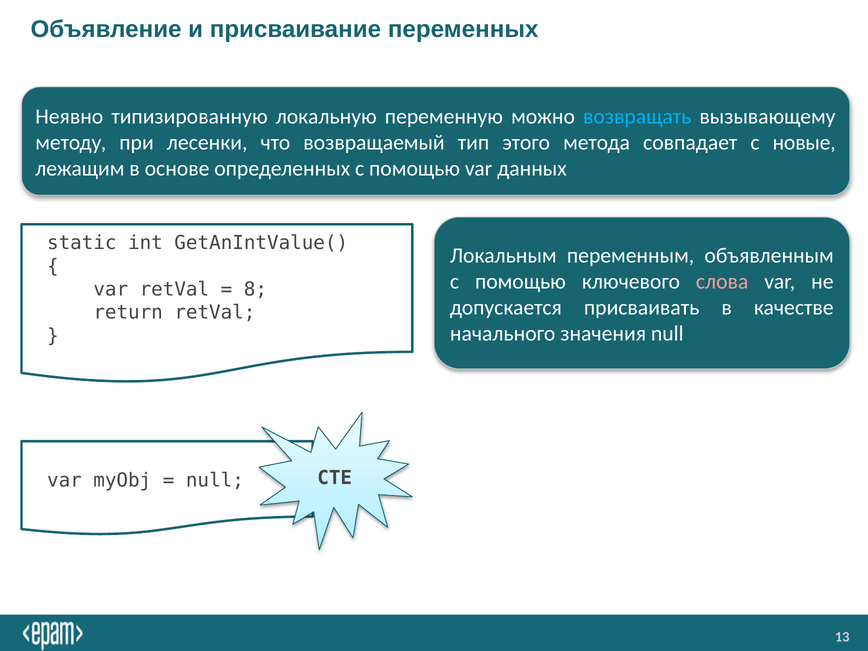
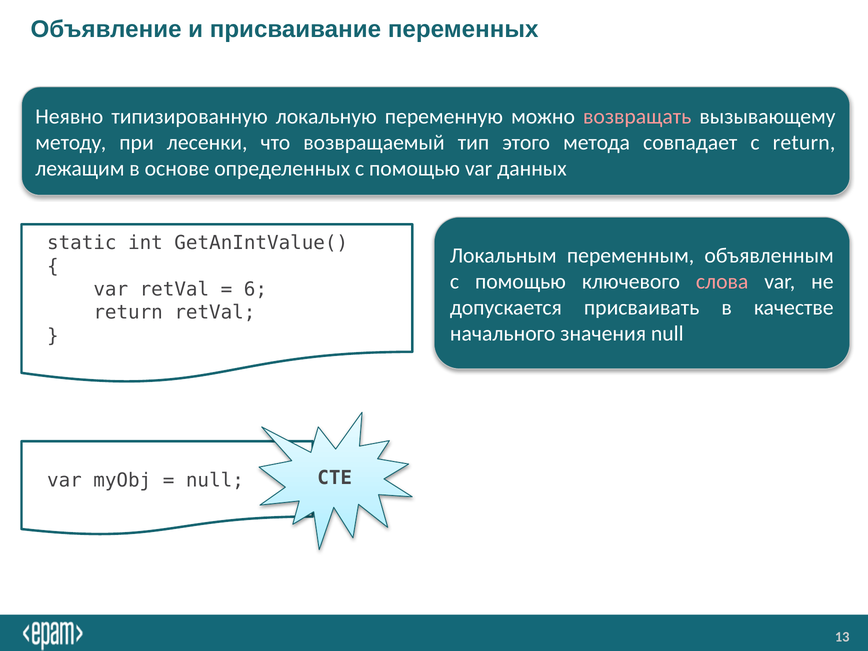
возвращать colour: light blue -> pink
с новые: новые -> return
8: 8 -> 6
